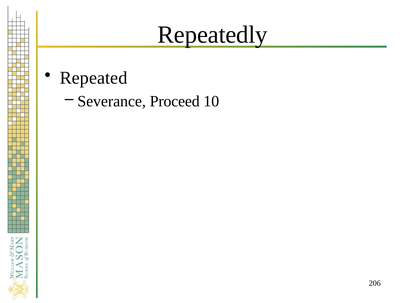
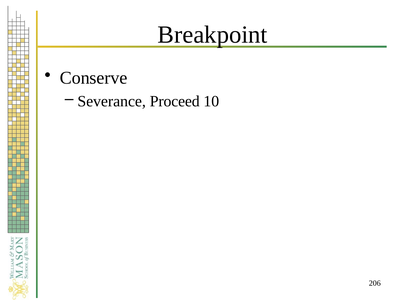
Repeatedly: Repeatedly -> Breakpoint
Repeated: Repeated -> Conserve
